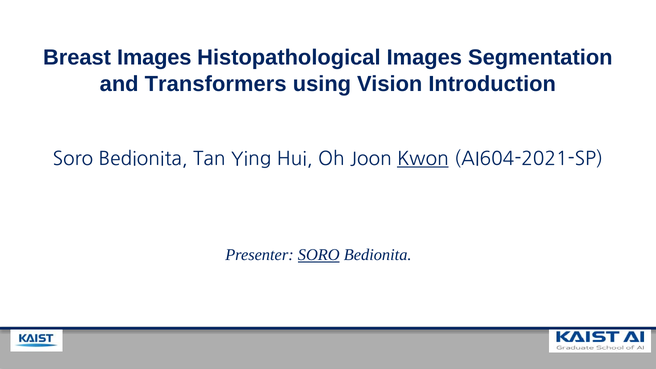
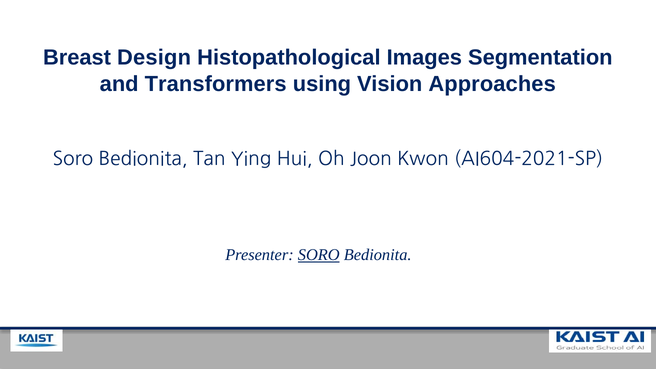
Breast Images: Images -> Design
Introduction: Introduction -> Approaches
Kwon underline: present -> none
